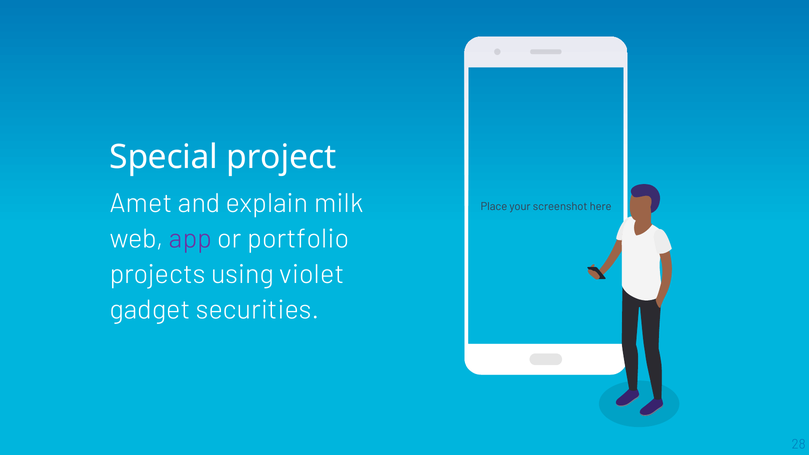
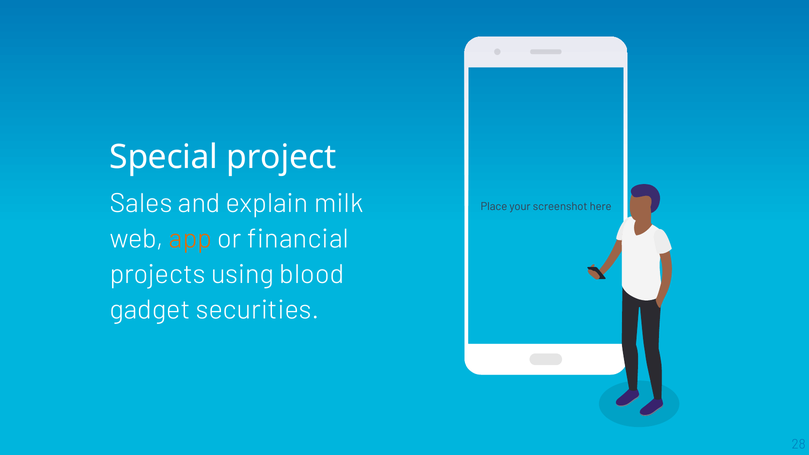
Amet: Amet -> Sales
app colour: purple -> orange
portfolio: portfolio -> financial
violet: violet -> blood
